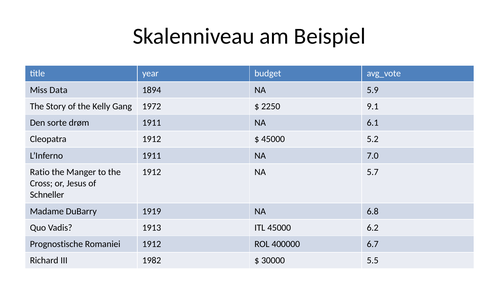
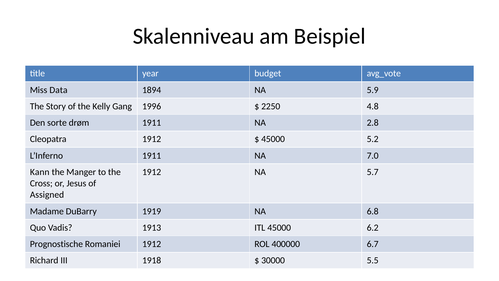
1972: 1972 -> 1996
9.1: 9.1 -> 4.8
6.1: 6.1 -> 2.8
Ratio: Ratio -> Kann
Schneller: Schneller -> Assigned
1982: 1982 -> 1918
